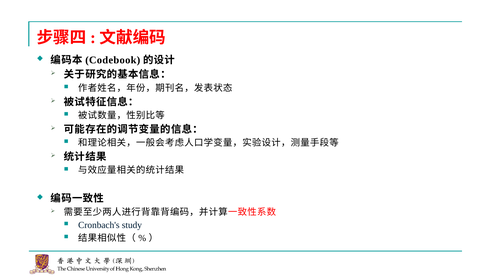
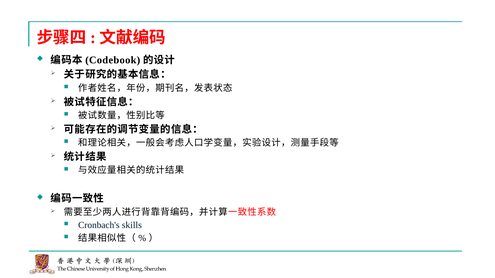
study: study -> skills
